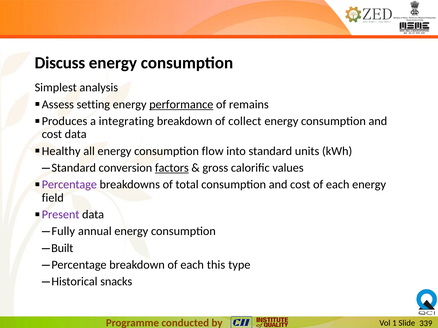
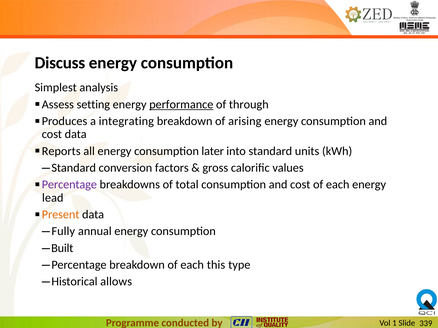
remains: remains -> through
collect: collect -> arising
Healthy: Healthy -> Reports
flow: flow -> later
factors underline: present -> none
field: field -> lead
Present colour: purple -> orange
snacks: snacks -> allows
